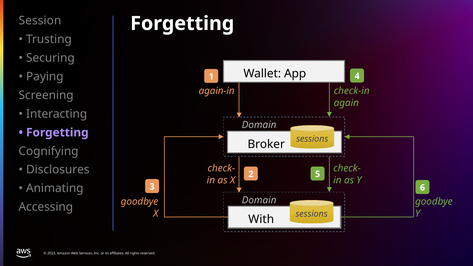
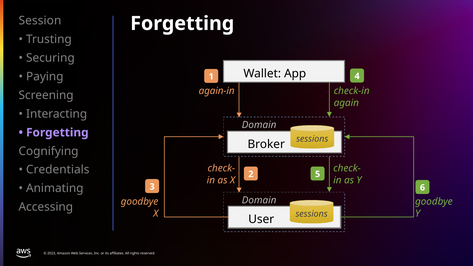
Disclosures: Disclosures -> Credentials
With: With -> User
